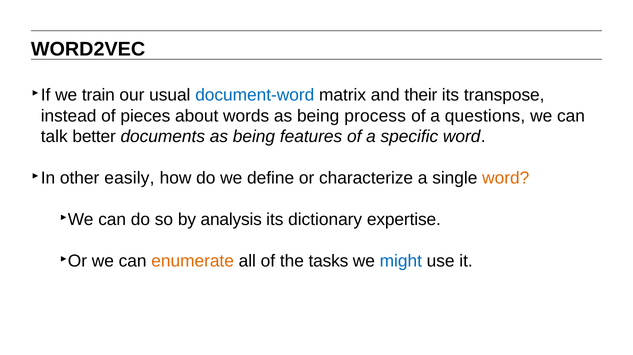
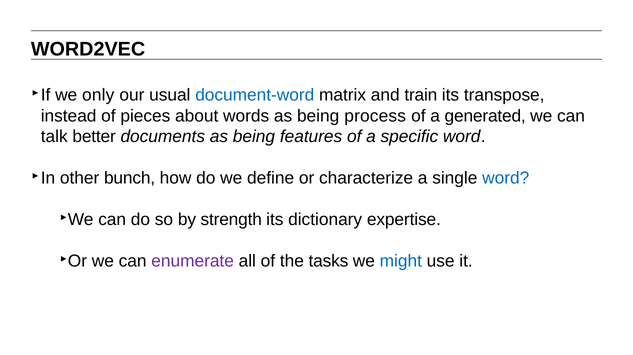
train: train -> only
their: their -> train
questions: questions -> generated
easily: easily -> bunch
word at (506, 178) colour: orange -> blue
analysis: analysis -> strength
enumerate colour: orange -> purple
